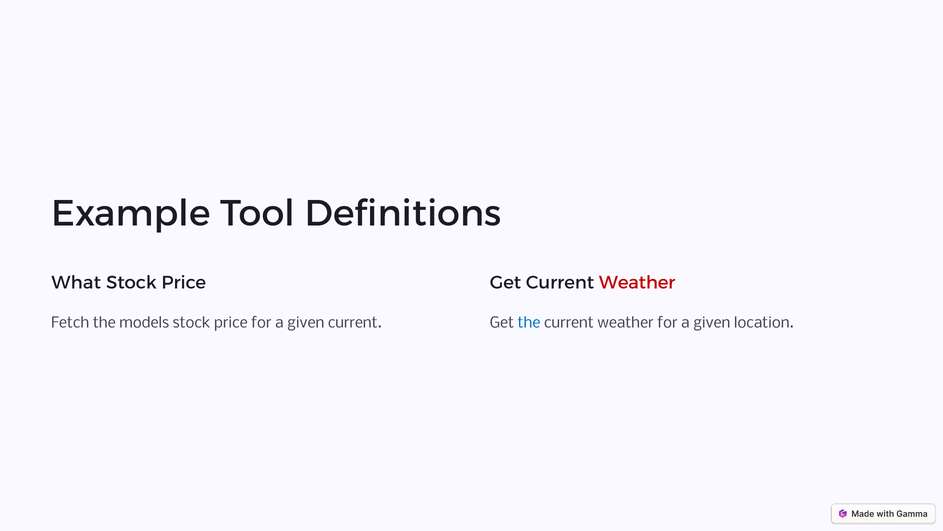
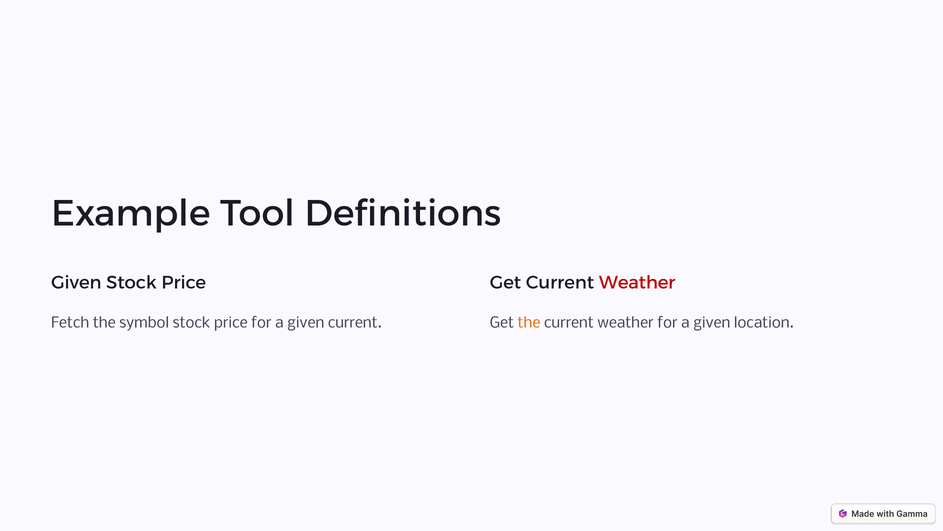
What at (76, 282): What -> Given
models: models -> symbol
the at (529, 323) colour: blue -> orange
